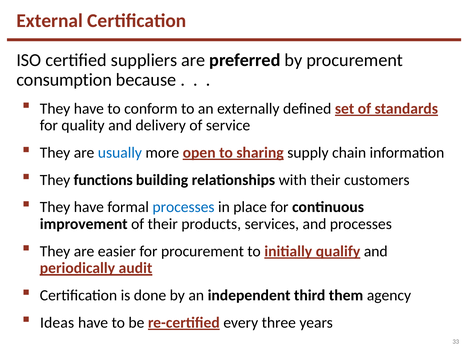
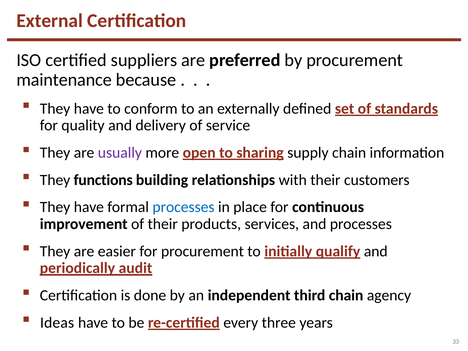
consumption: consumption -> maintenance
usually colour: blue -> purple
third them: them -> chain
